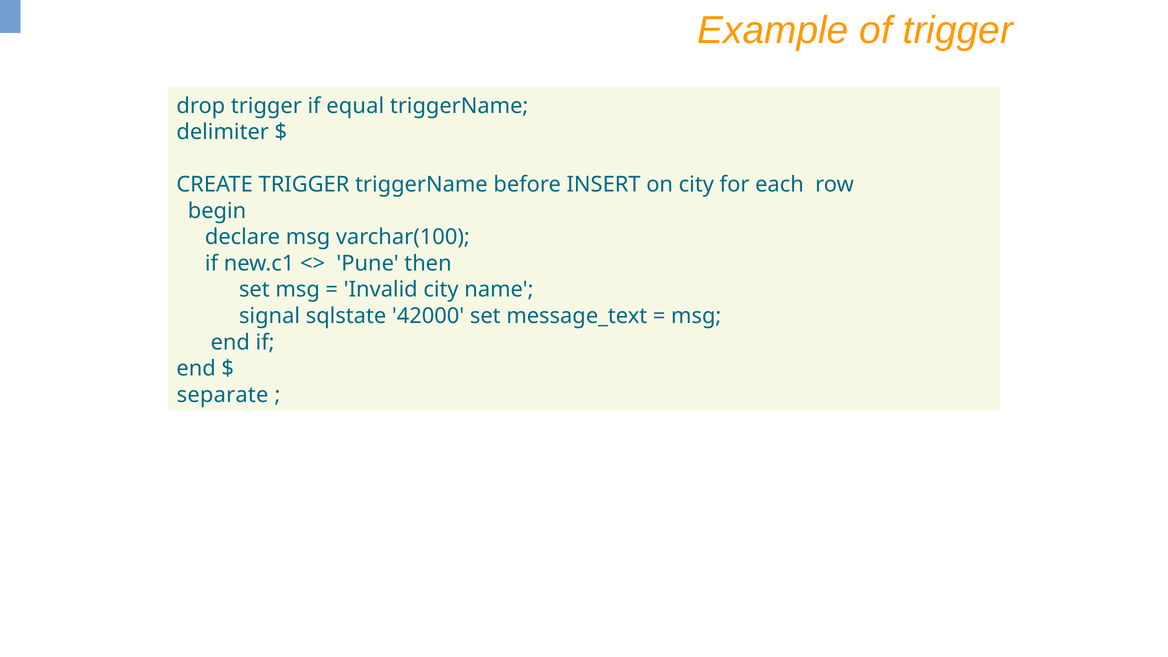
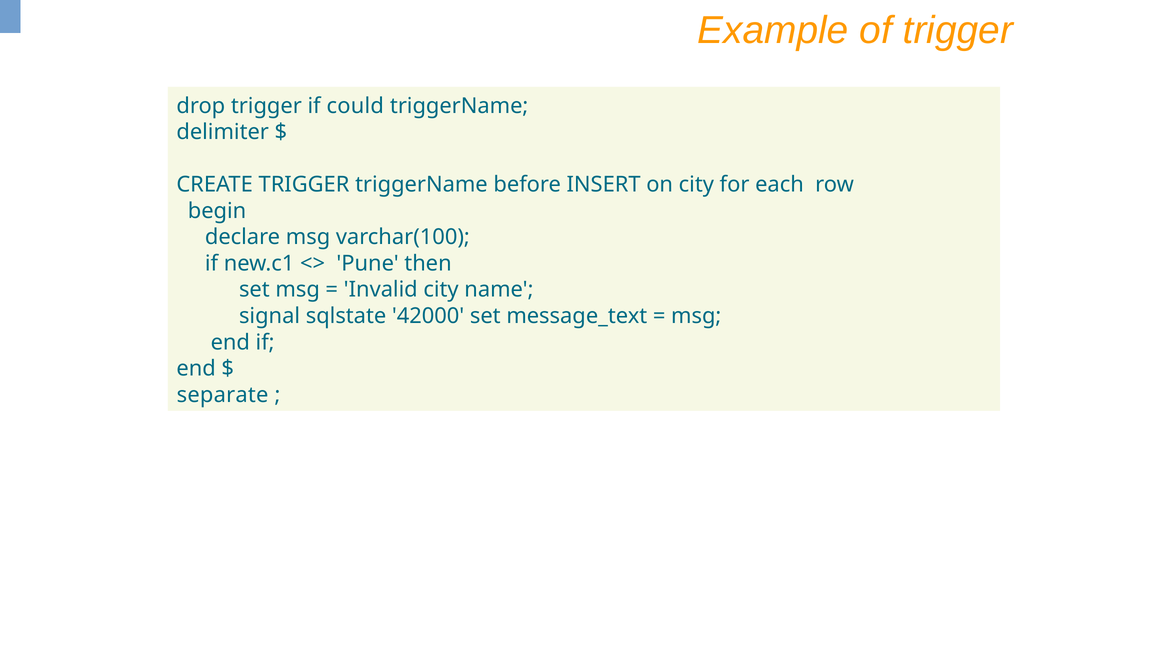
equal: equal -> could
